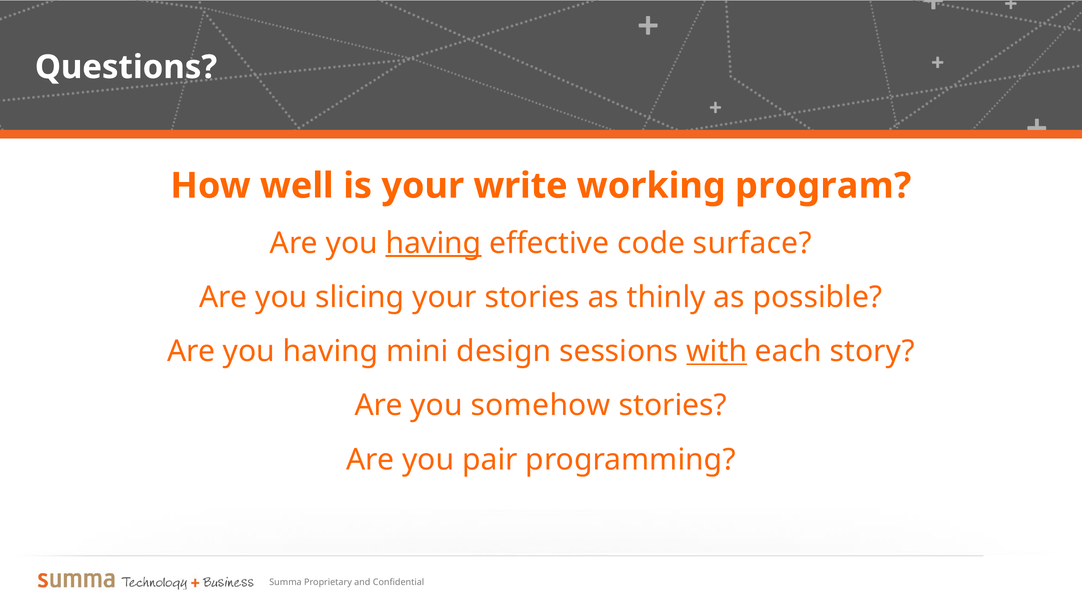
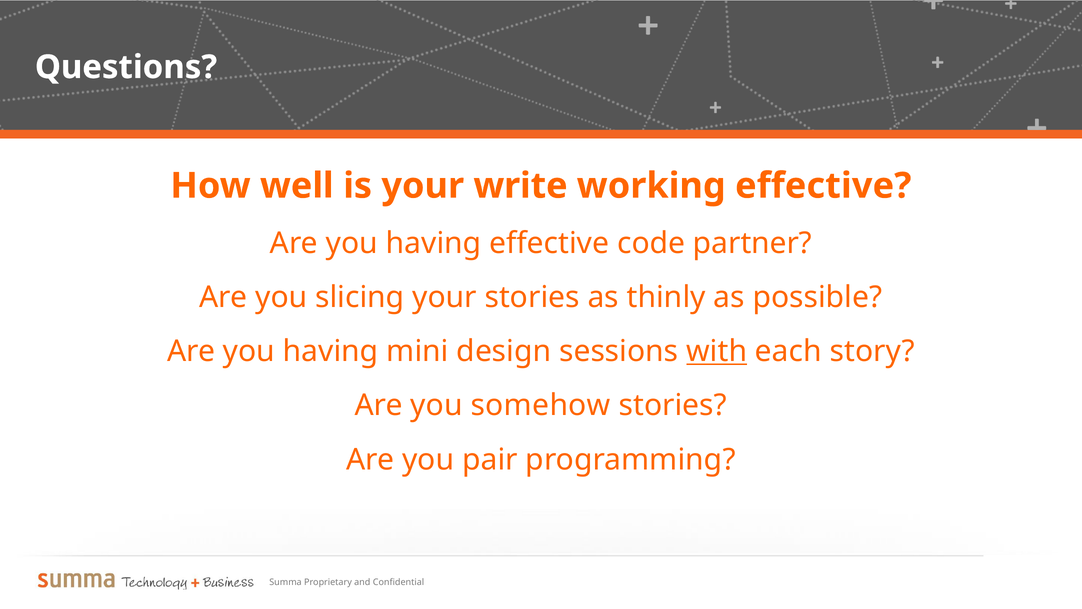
working program: program -> effective
having at (434, 243) underline: present -> none
surface: surface -> partner
